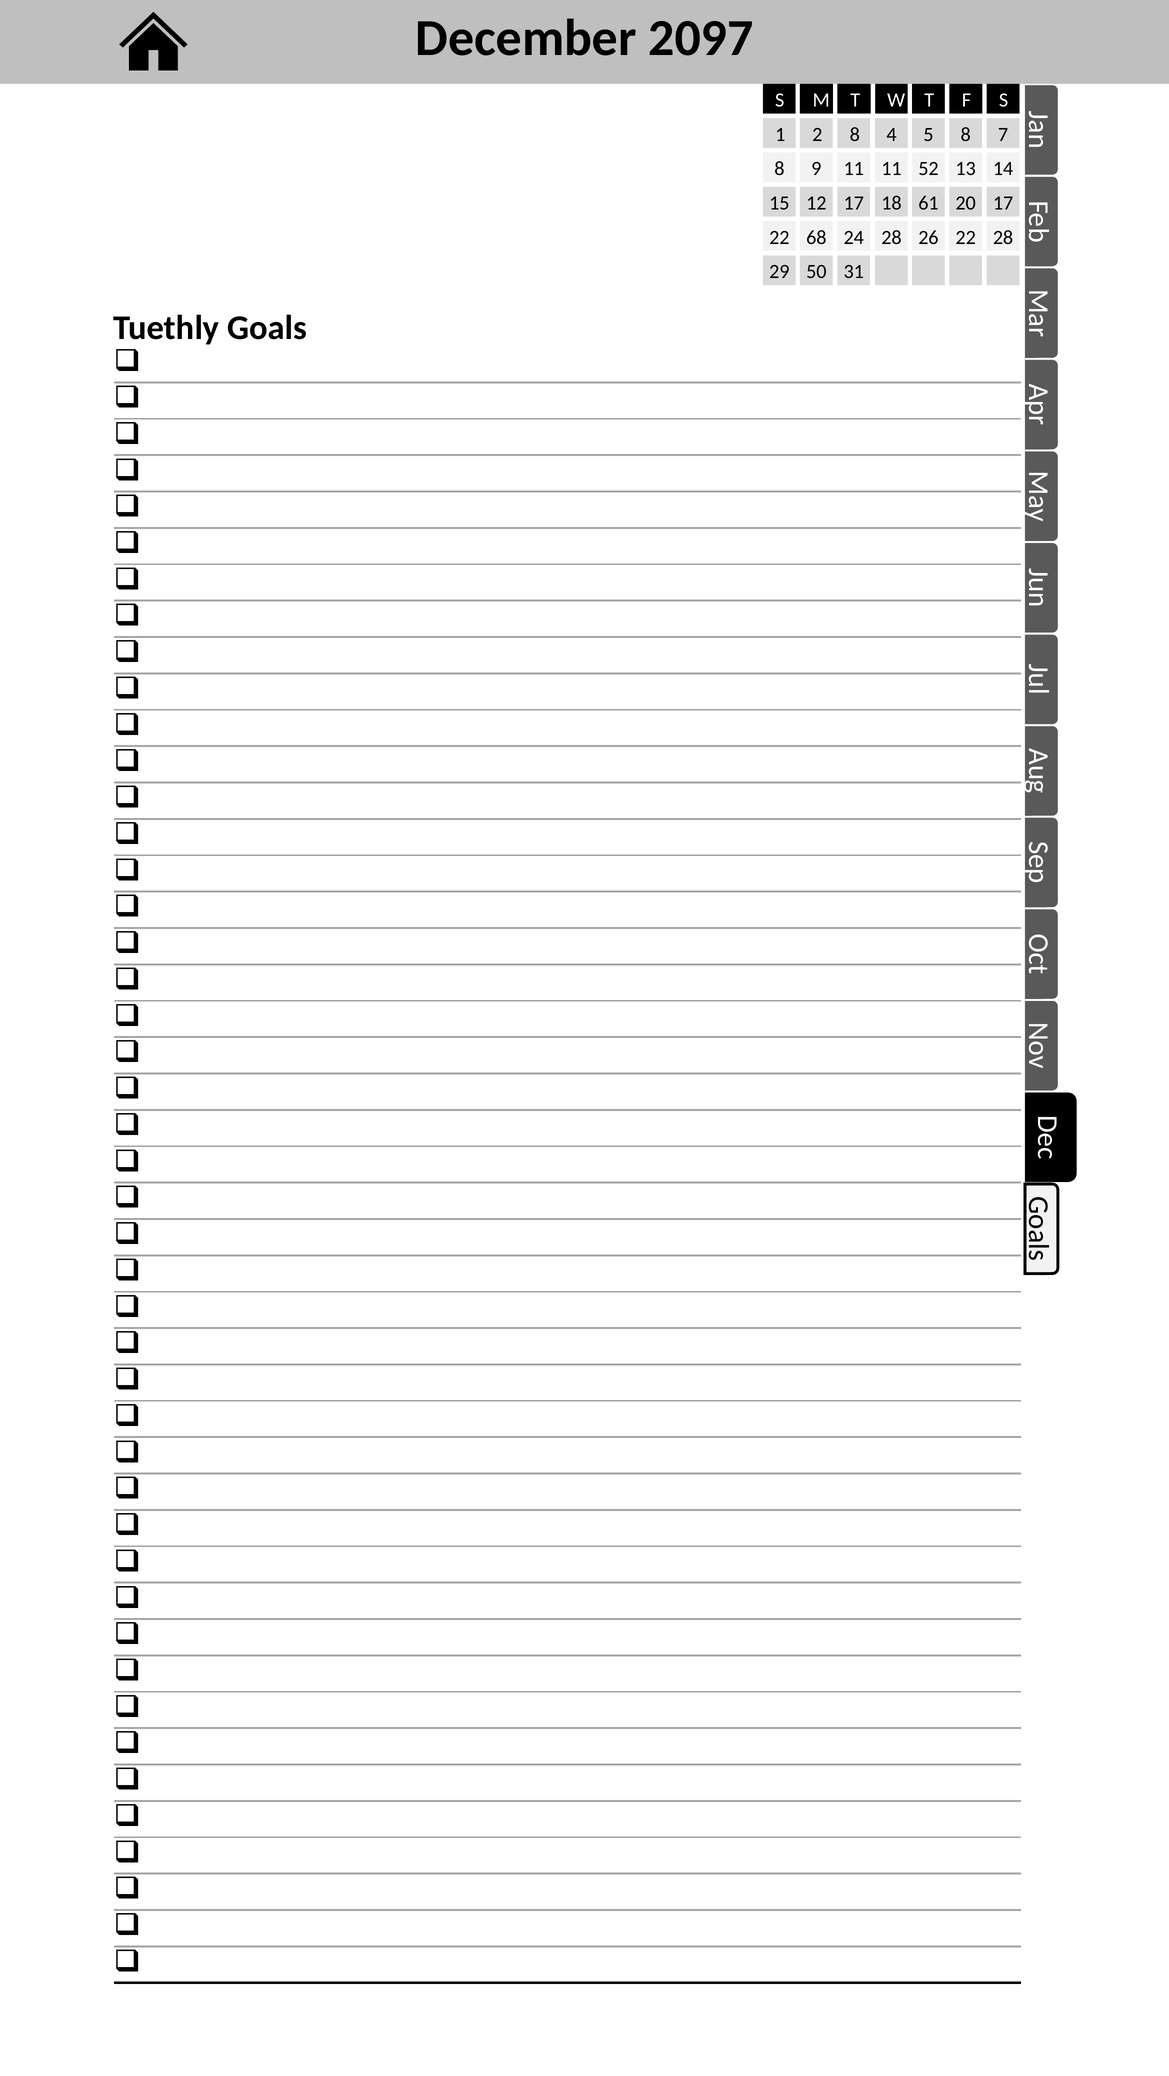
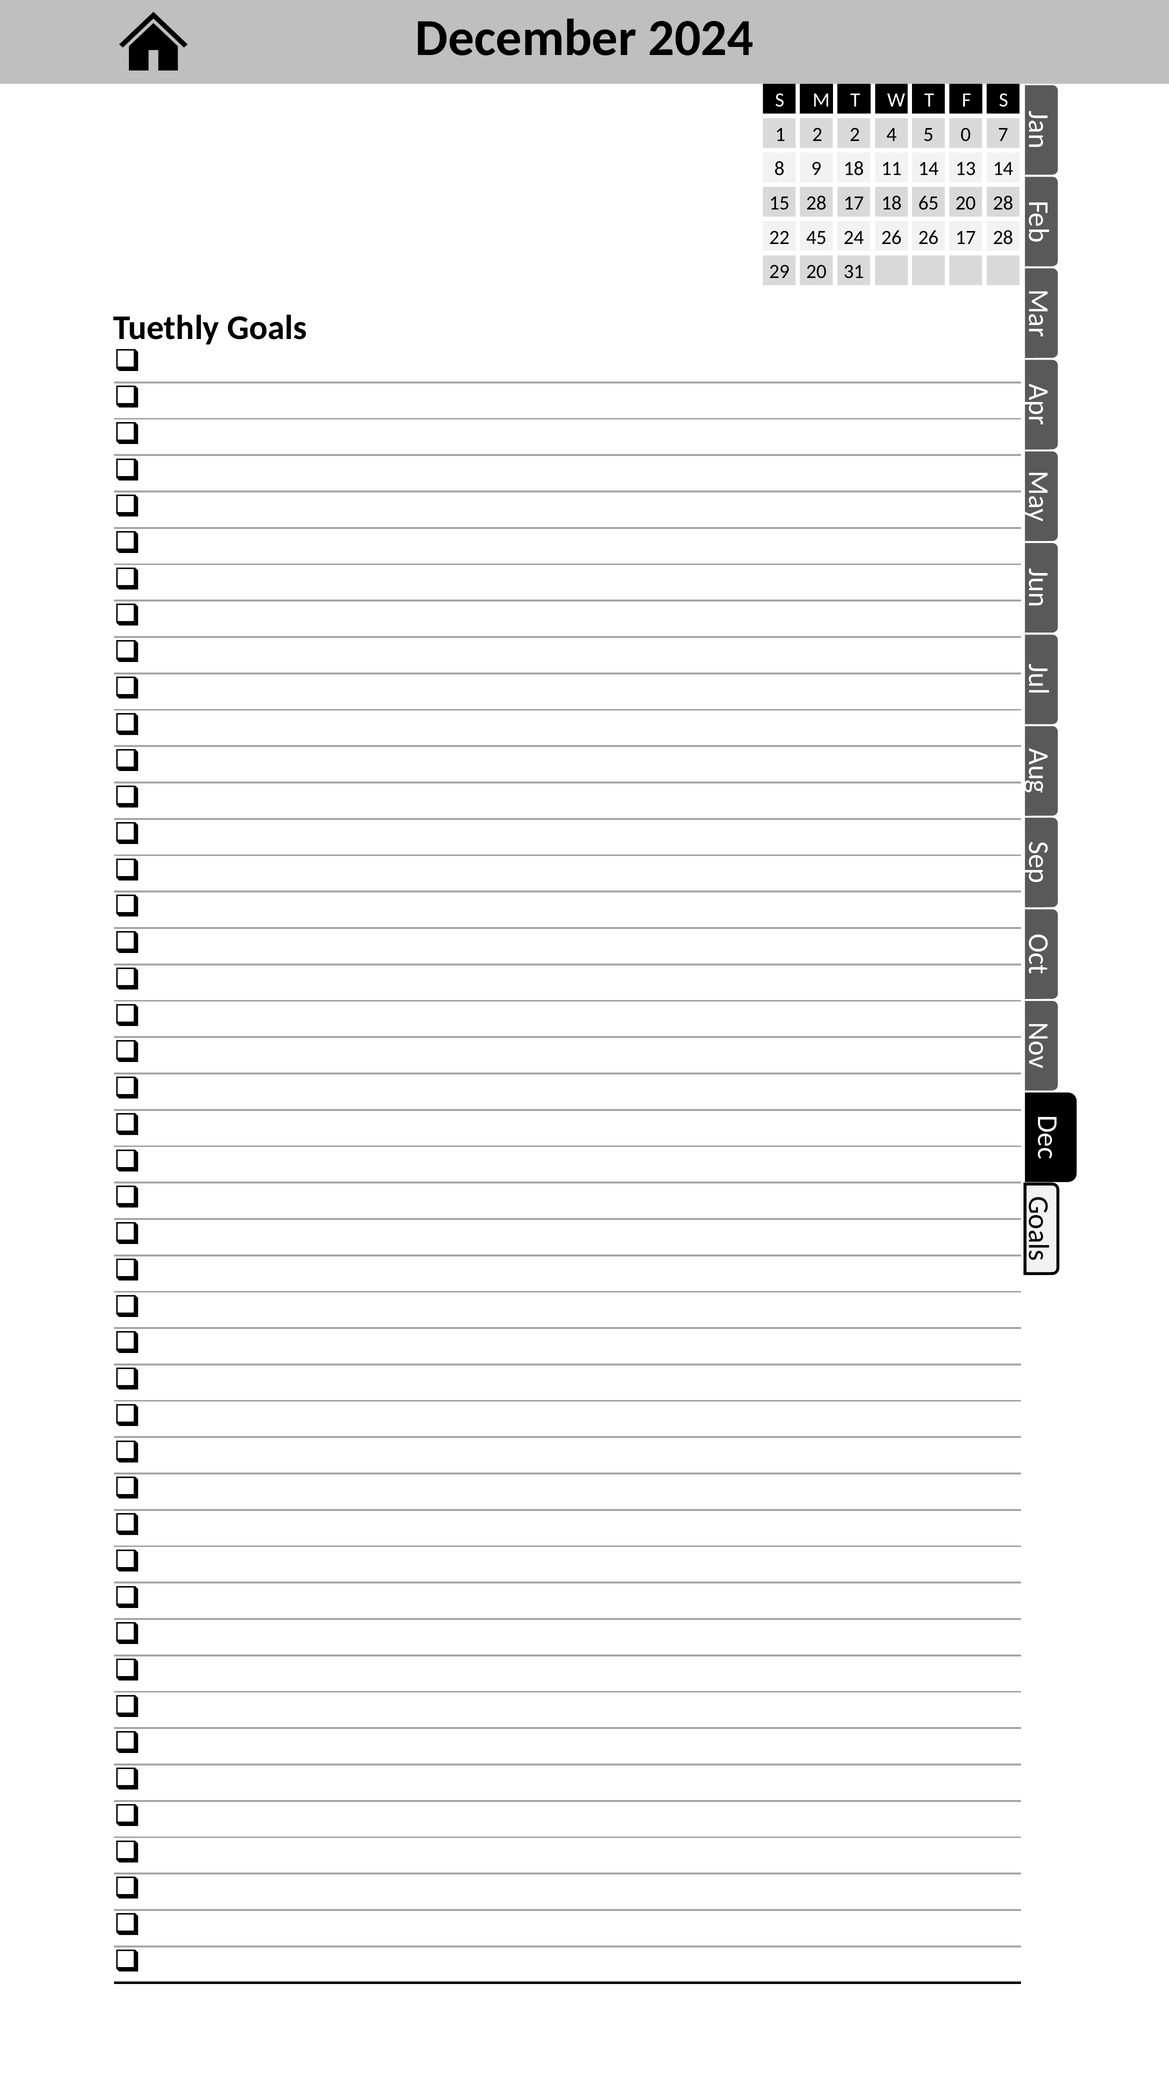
2097: 2097 -> 2024
2 8: 8 -> 2
5 8: 8 -> 0
9 11: 11 -> 18
11 52: 52 -> 14
15 12: 12 -> 28
61: 61 -> 65
20 17: 17 -> 28
68: 68 -> 45
24 28: 28 -> 26
26 22: 22 -> 17
29 50: 50 -> 20
